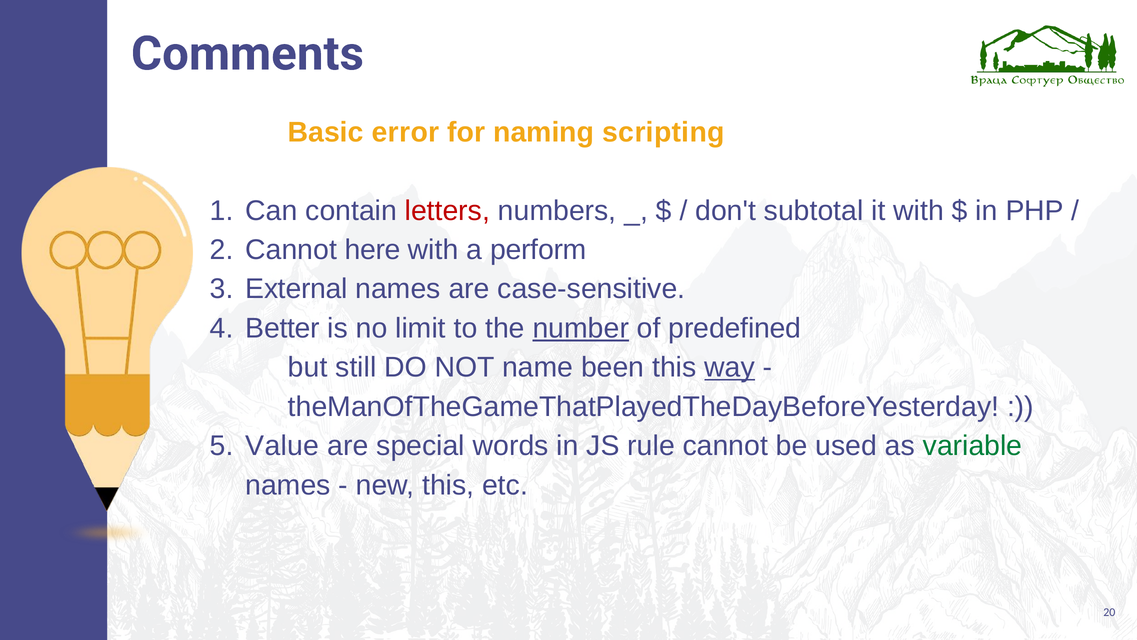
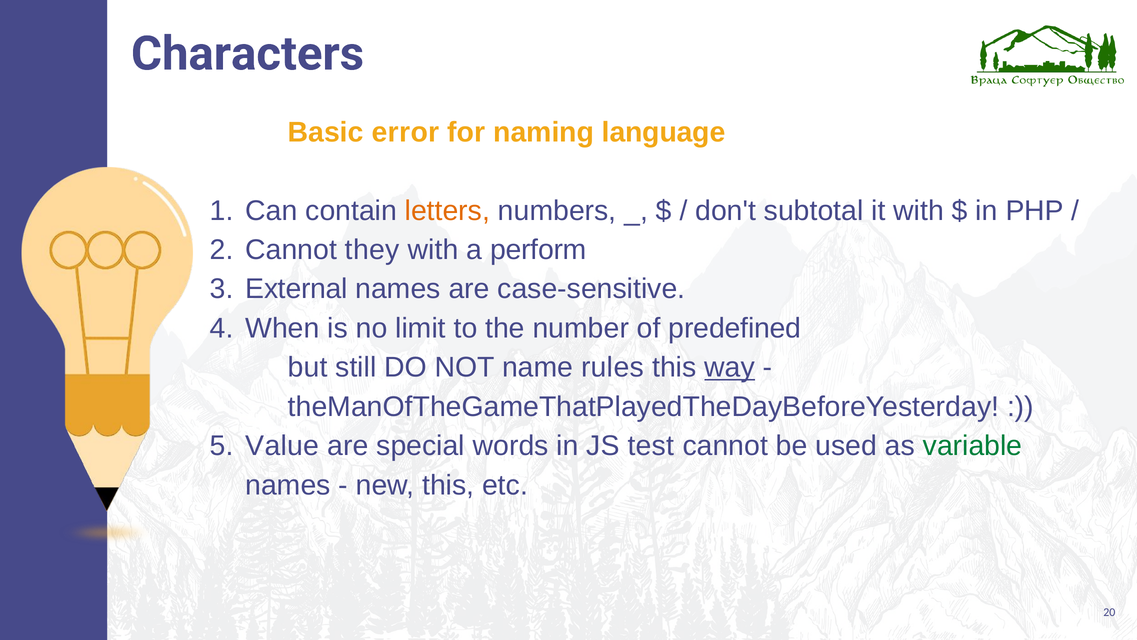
Comments: Comments -> Characters
scripting: scripting -> language
letters colour: red -> orange
here: here -> they
Better: Better -> When
number underline: present -> none
been: been -> rules
rule: rule -> test
